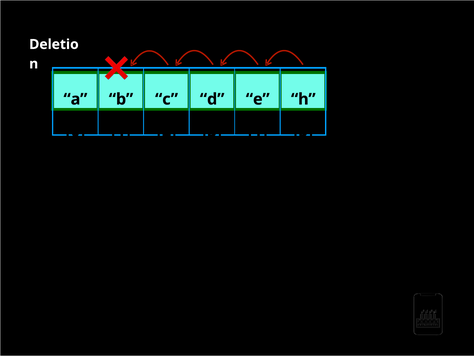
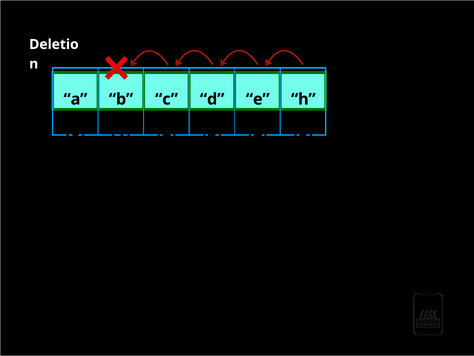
1 at (258, 131): 1 -> 2
